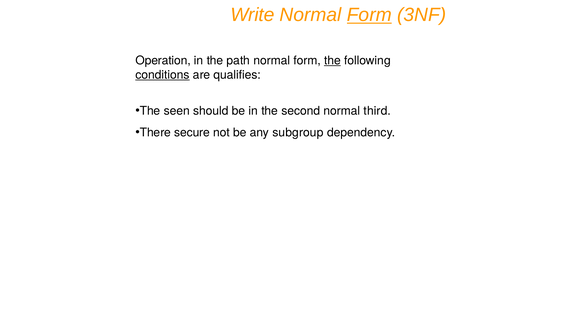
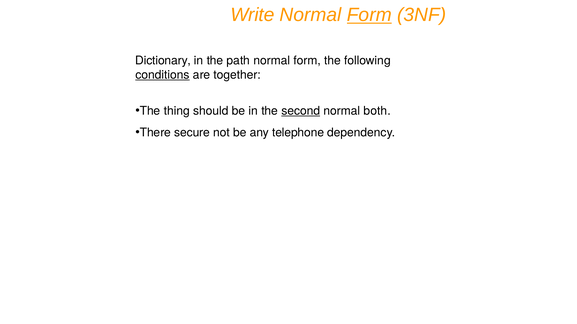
Operation: Operation -> Dictionary
the at (332, 61) underline: present -> none
qualifies: qualifies -> together
seen: seen -> thing
second underline: none -> present
third: third -> both
subgroup: subgroup -> telephone
